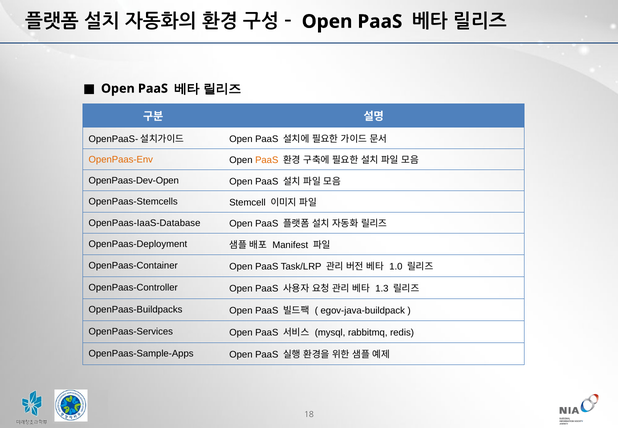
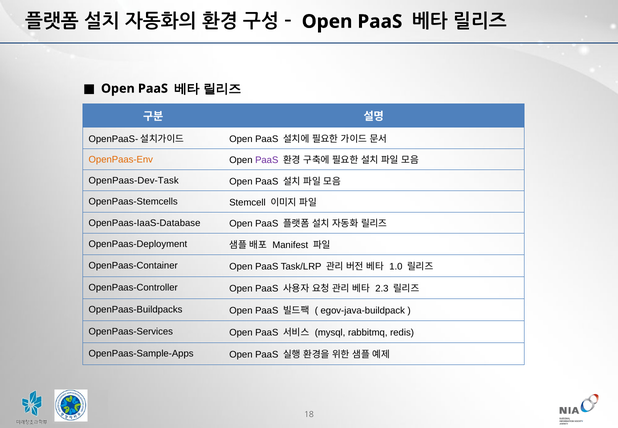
PaaS at (267, 160) colour: orange -> purple
OpenPaas-Dev-Open: OpenPaas-Dev-Open -> OpenPaas-Dev-Task
1.3: 1.3 -> 2.3
